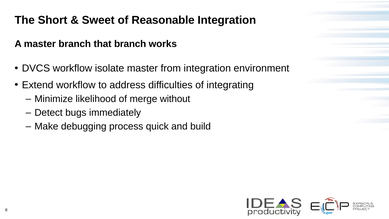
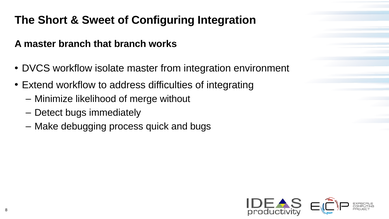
Reasonable: Reasonable -> Configuring
and build: build -> bugs
